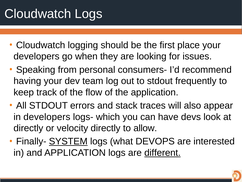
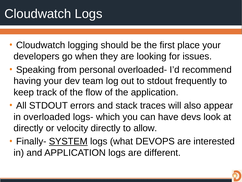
consumers-: consumers- -> overloaded-
in developers: developers -> overloaded
different underline: present -> none
